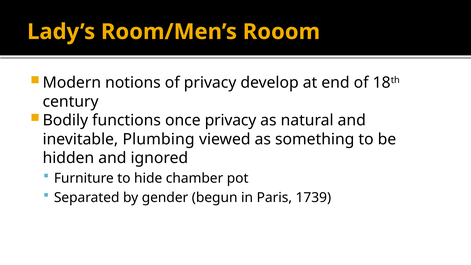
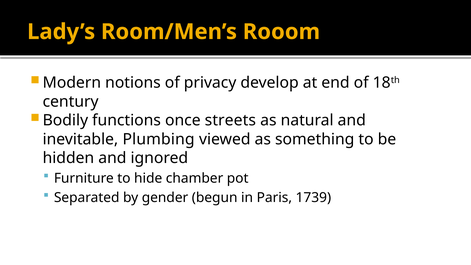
once privacy: privacy -> streets
